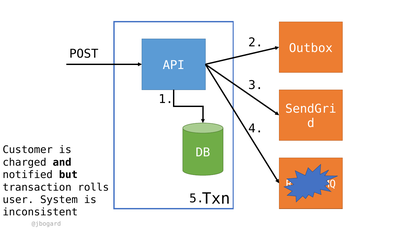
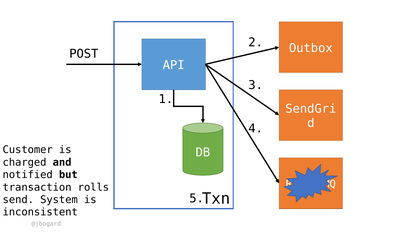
user: user -> send
